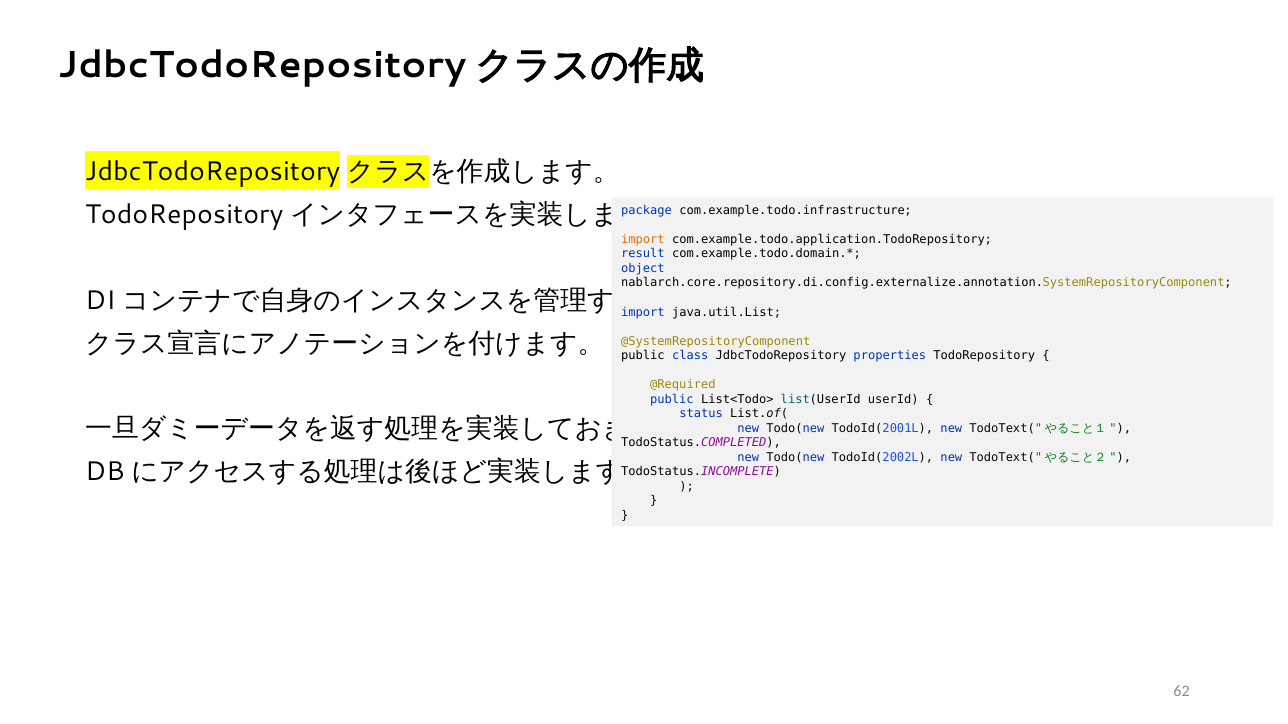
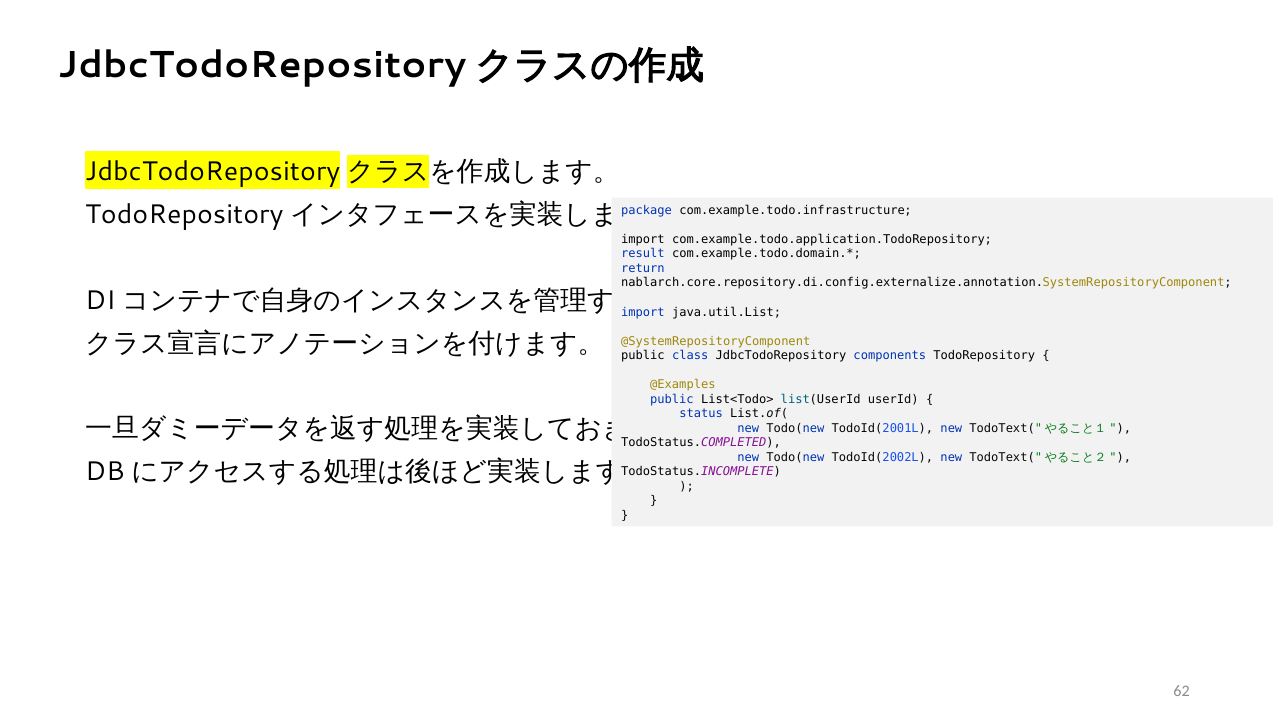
import at (643, 240) colour: orange -> black
object: object -> return
properties: properties -> components
@Required: @Required -> @Examples
